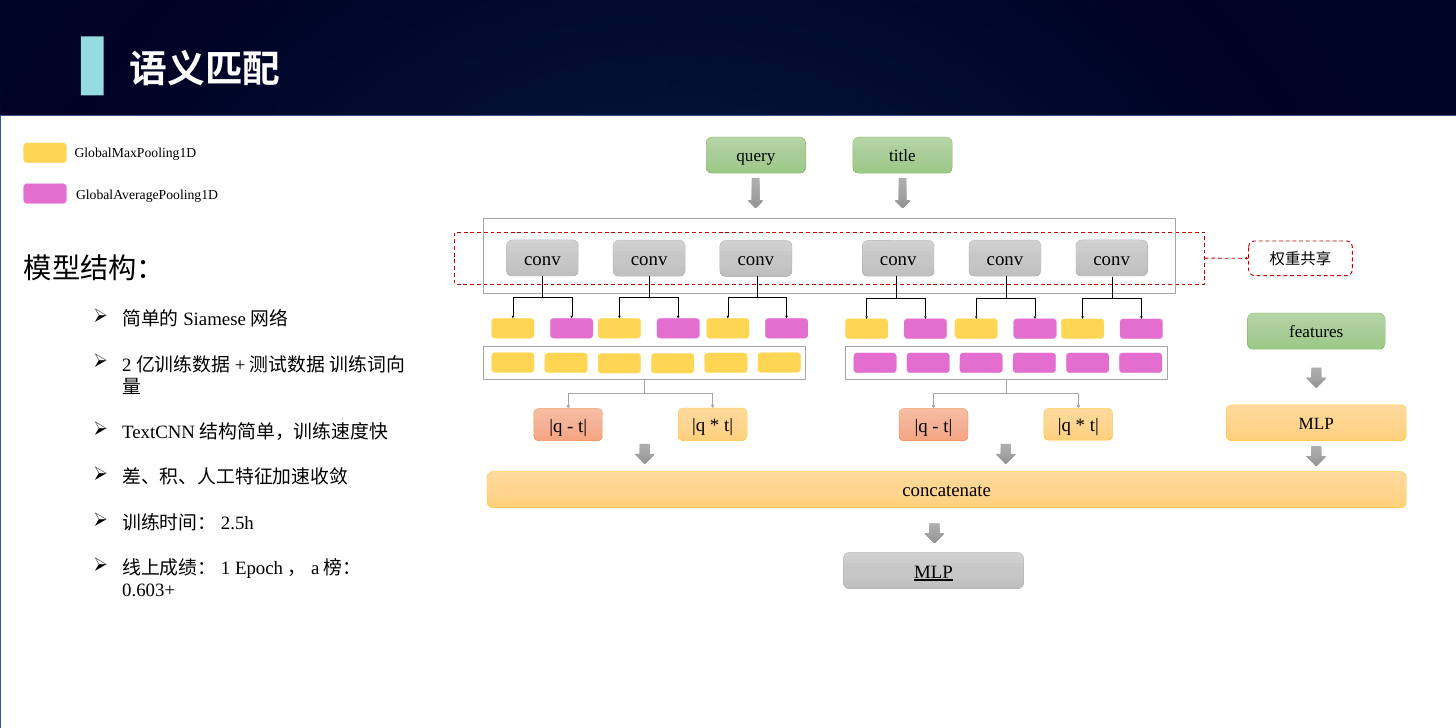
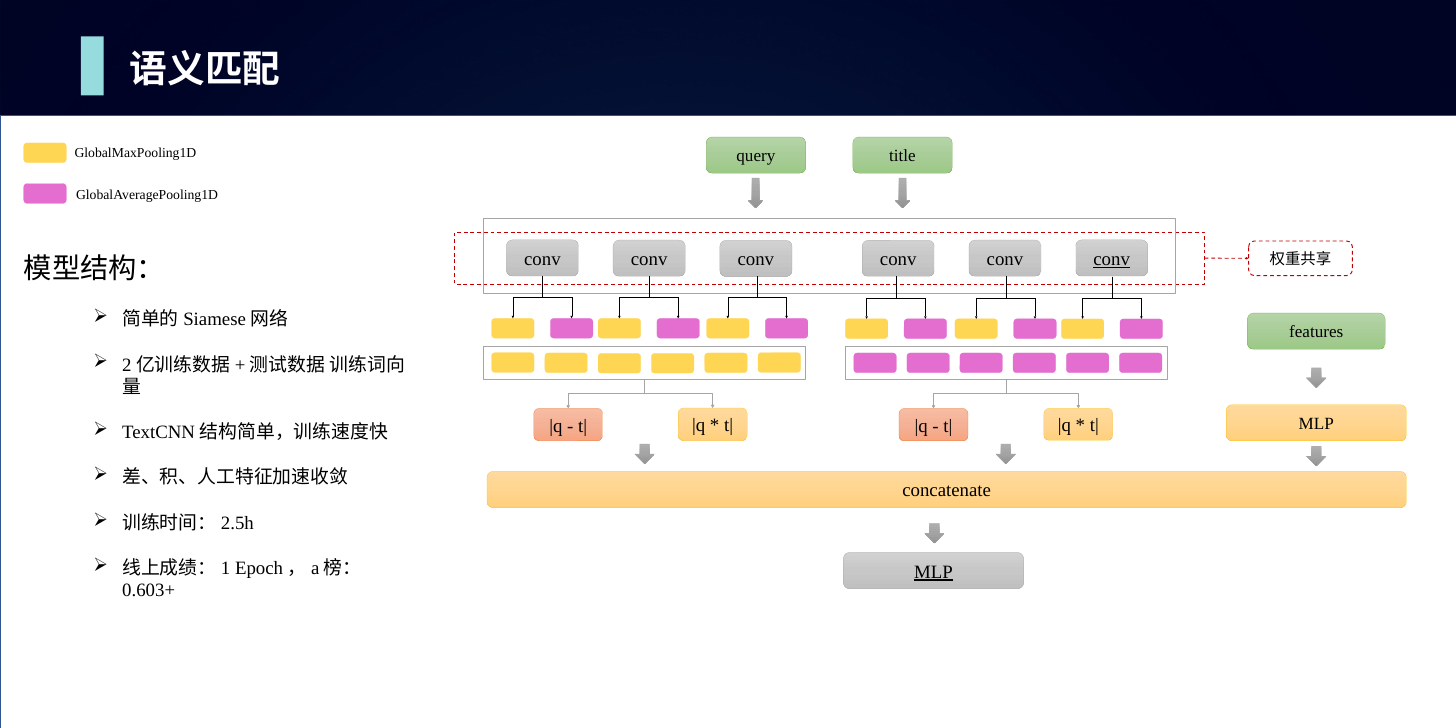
conv at (1112, 259) underline: none -> present
